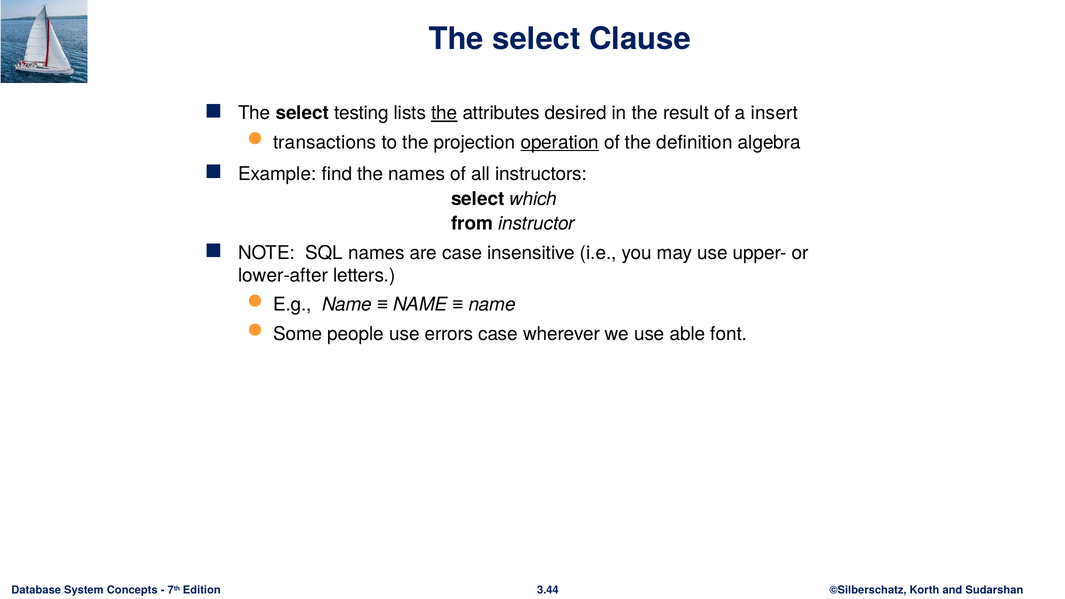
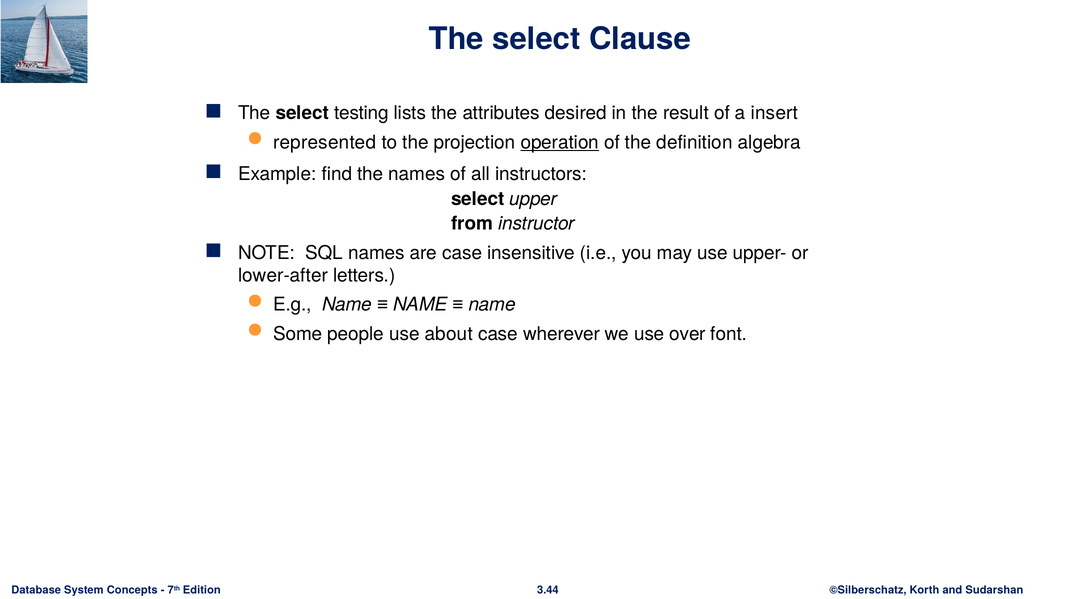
the at (444, 113) underline: present -> none
transactions: transactions -> represented
which: which -> upper
errors: errors -> about
able: able -> over
